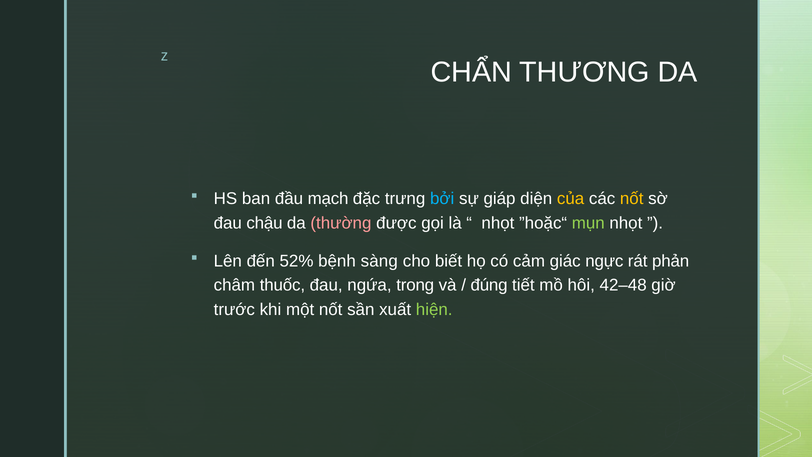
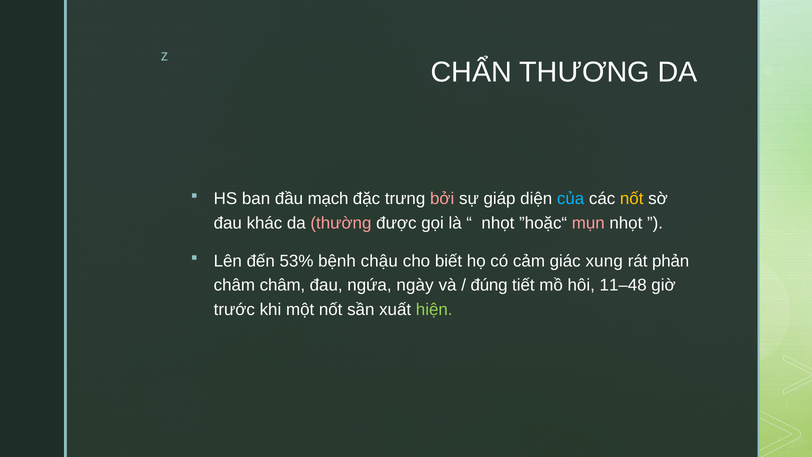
bởi colour: light blue -> pink
của colour: yellow -> light blue
chậu: chậu -> khác
mụn colour: light green -> pink
52%: 52% -> 53%
sàng: sàng -> chậu
ngực: ngực -> xung
châm thuốc: thuốc -> châm
trong: trong -> ngày
42–48: 42–48 -> 11–48
